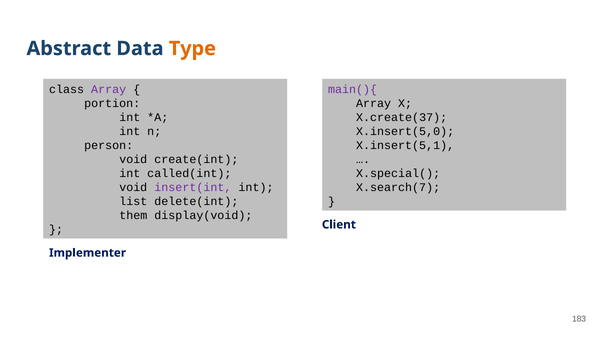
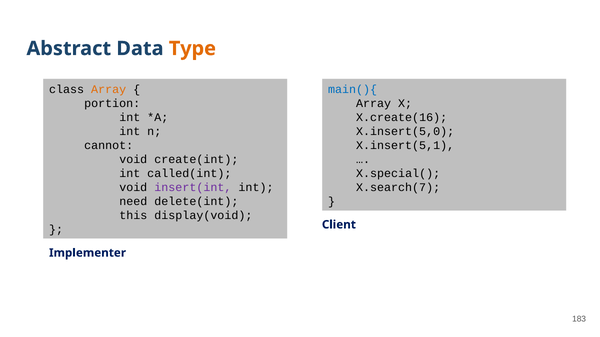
Array at (109, 90) colour: purple -> orange
main(){ colour: purple -> blue
X.create(37: X.create(37 -> X.create(16
person: person -> cannot
list: list -> need
them: them -> this
